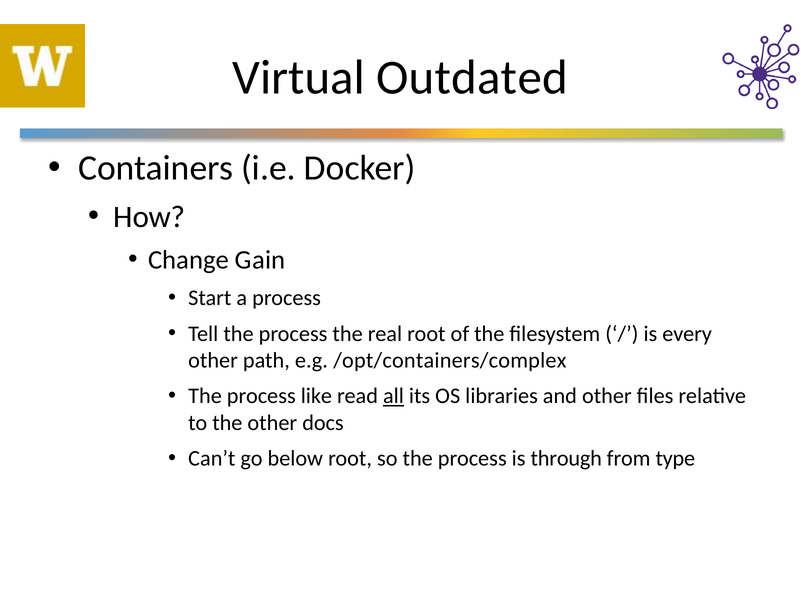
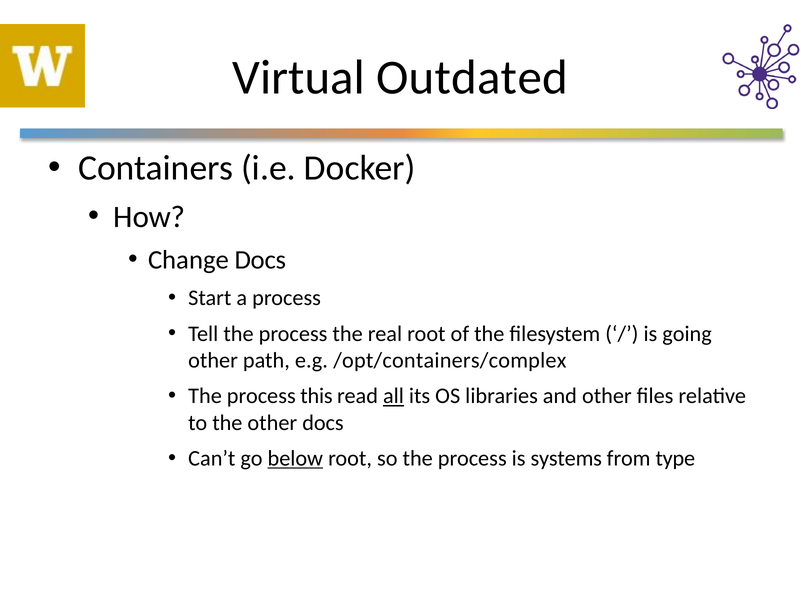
Change Gain: Gain -> Docs
every: every -> going
like: like -> this
below underline: none -> present
through: through -> systems
